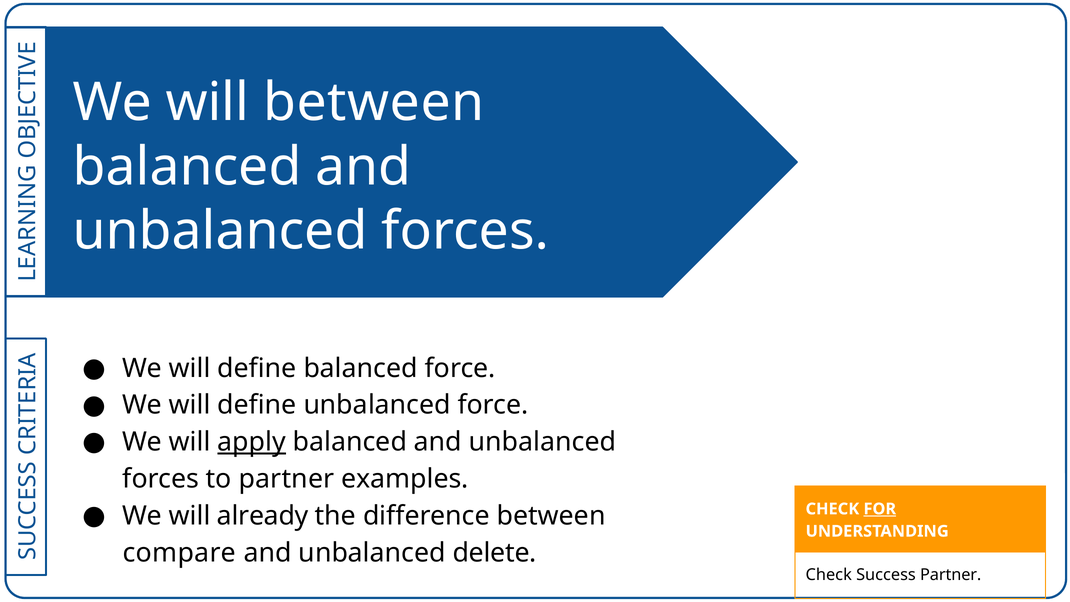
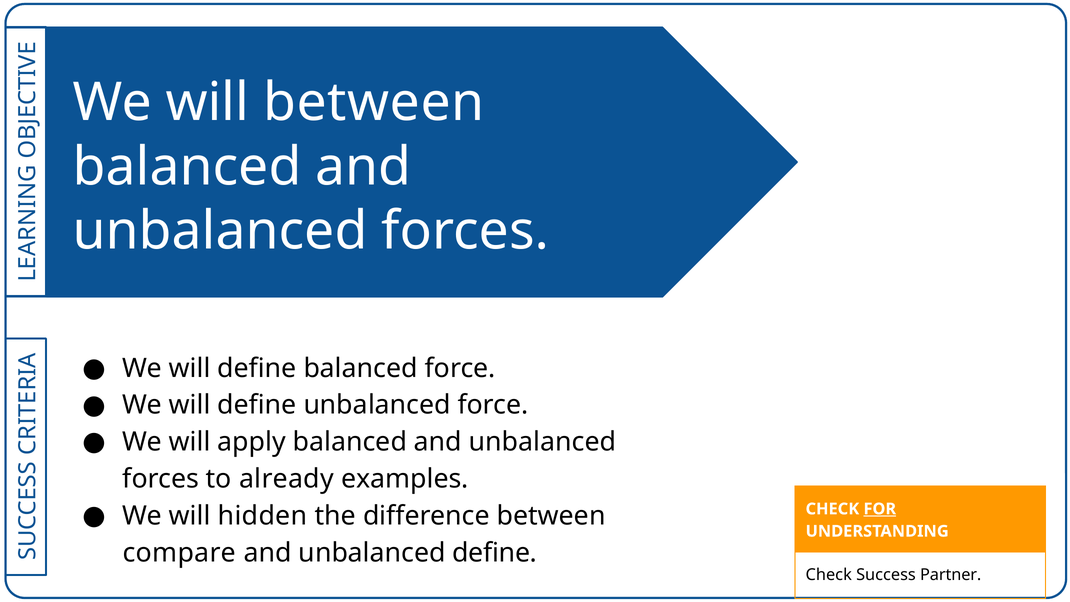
apply underline: present -> none
to partner: partner -> already
already: already -> hidden
unbalanced delete: delete -> define
